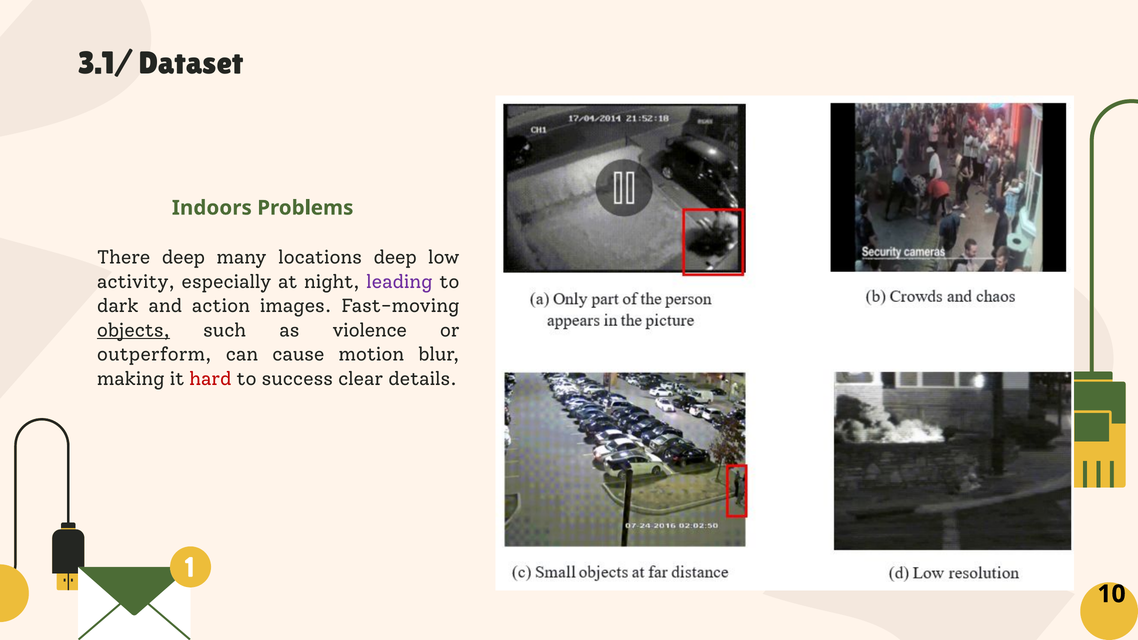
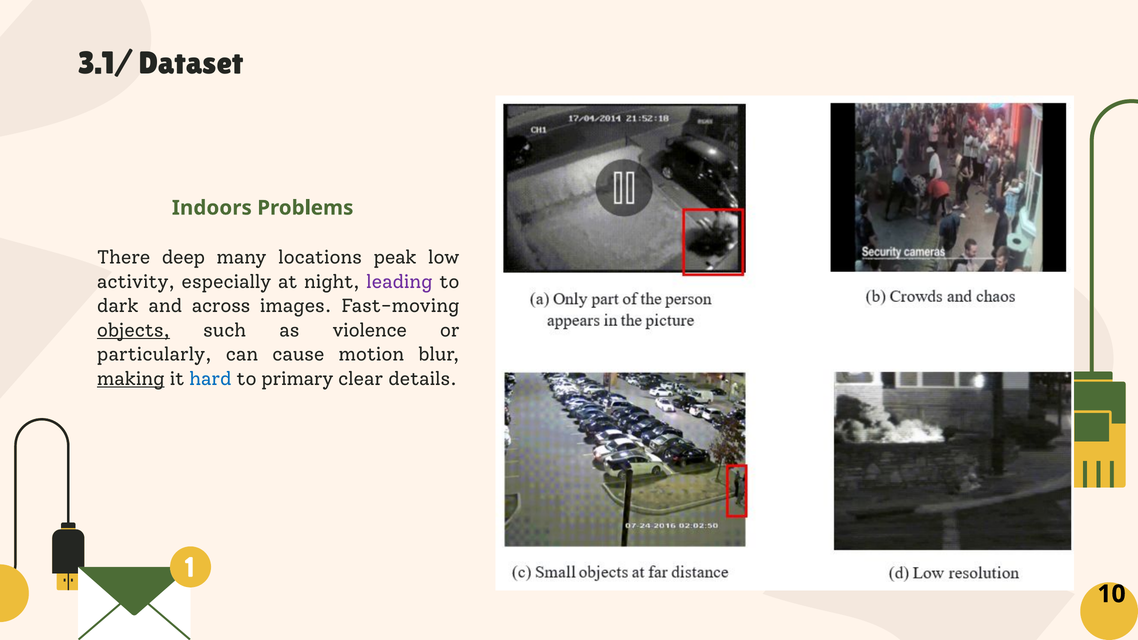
locations deep: deep -> peak
action: action -> across
outperform: outperform -> particularly
making underline: none -> present
hard colour: red -> blue
success: success -> primary
